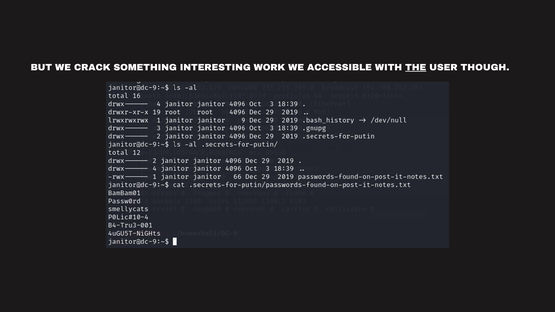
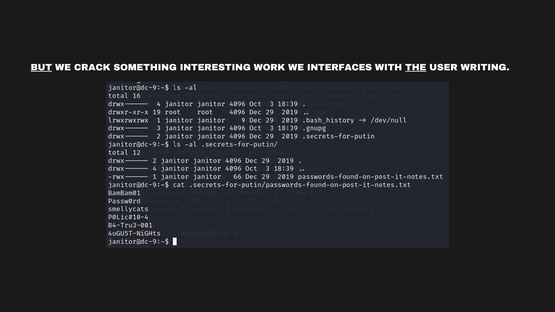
BUT underline: none -> present
ACCESSIBLE: ACCESSIBLE -> INTERFACES
THOUGH: THOUGH -> WRITING
